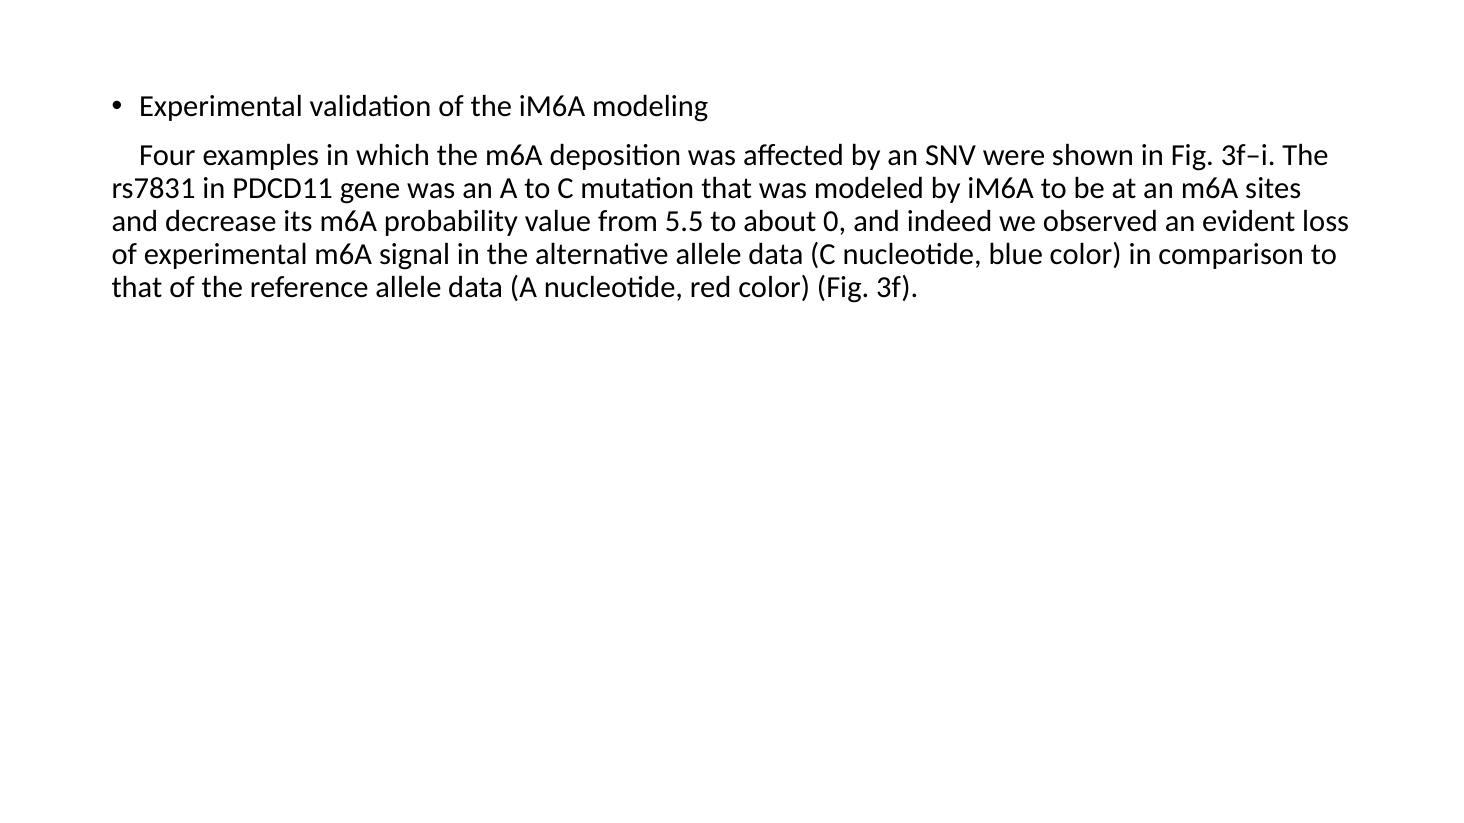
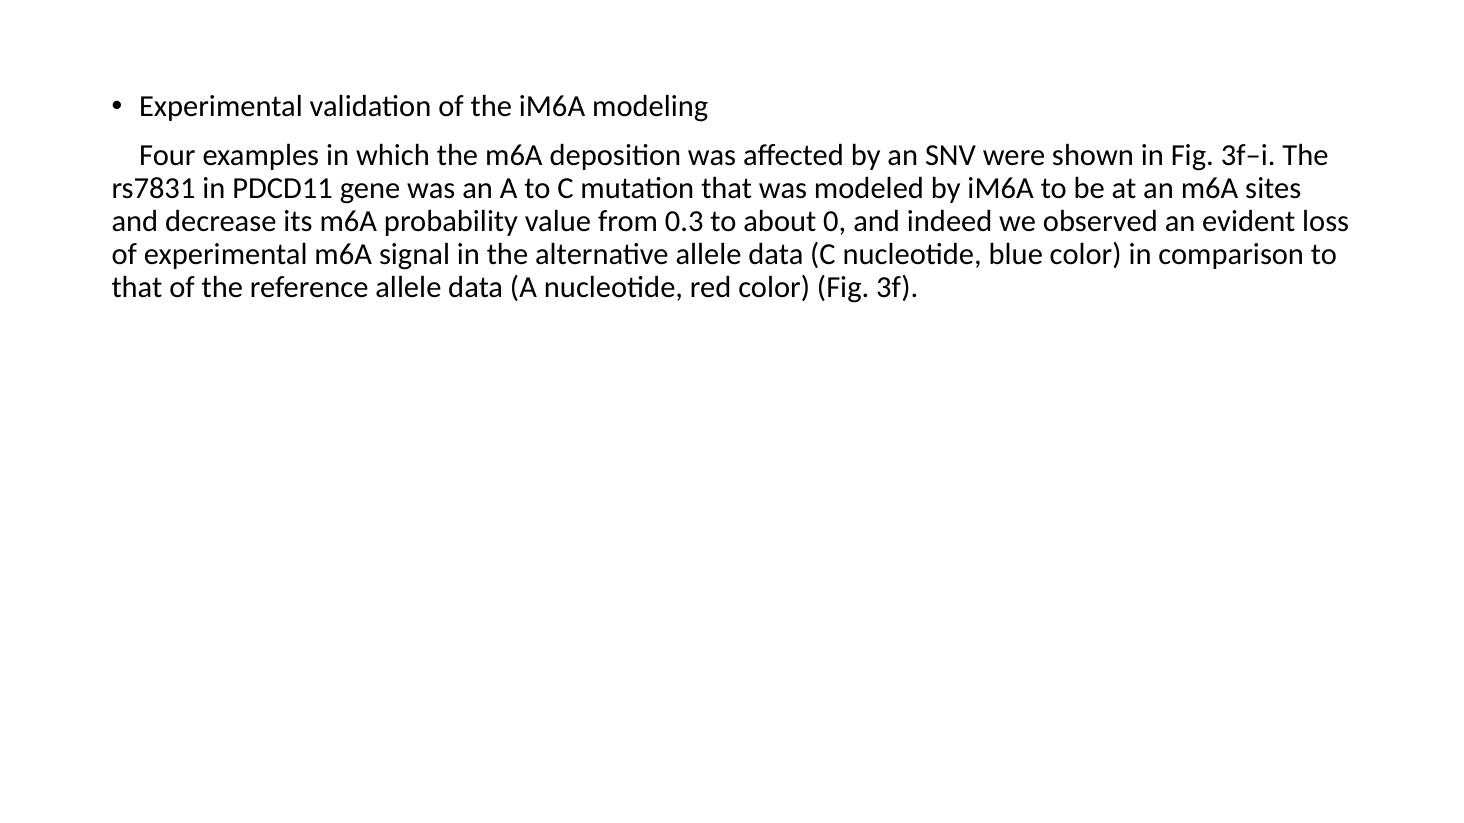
5.5: 5.5 -> 0.3
